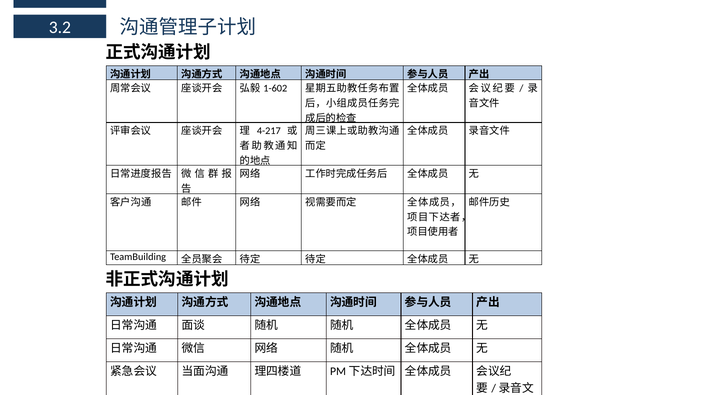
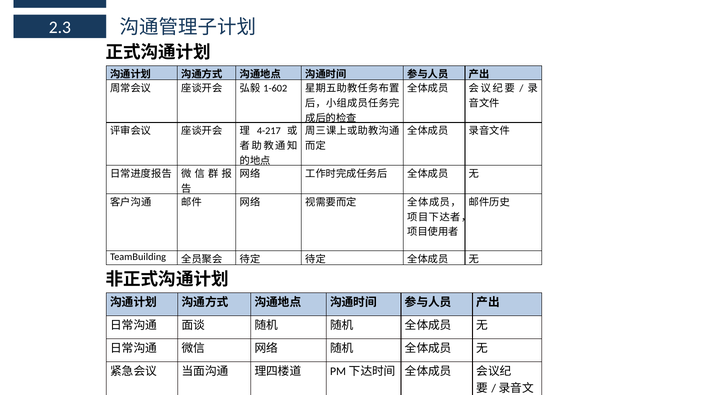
3.2: 3.2 -> 2.3
